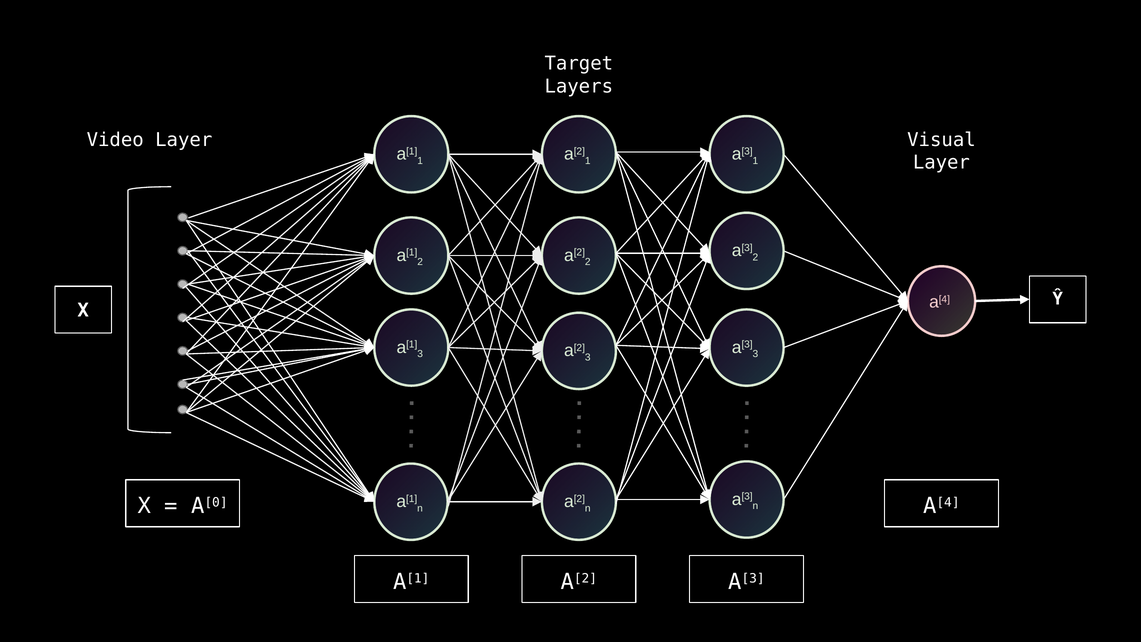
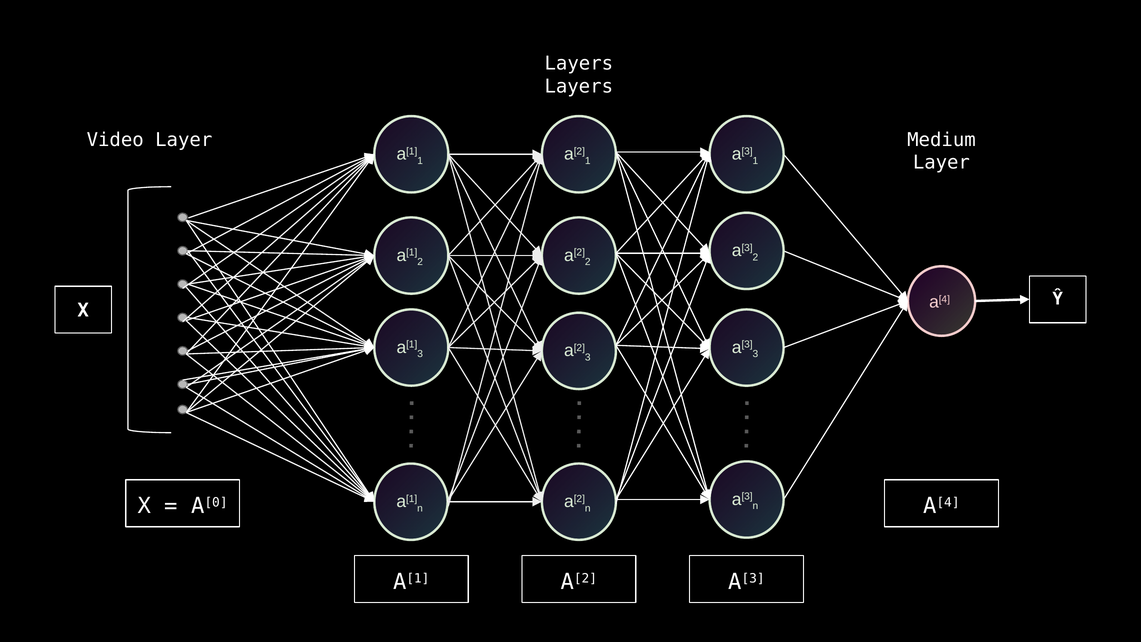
Target at (579, 64): Target -> Layers
Visual: Visual -> Medium
